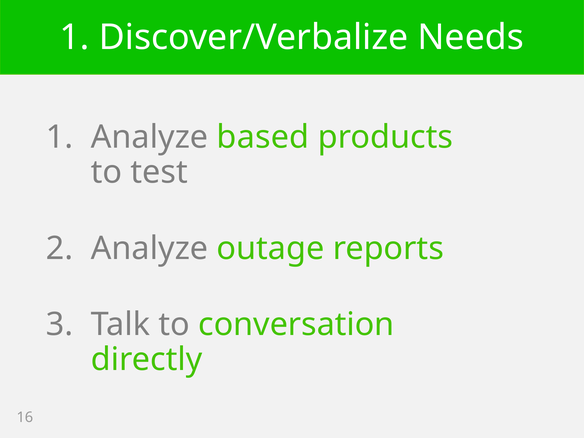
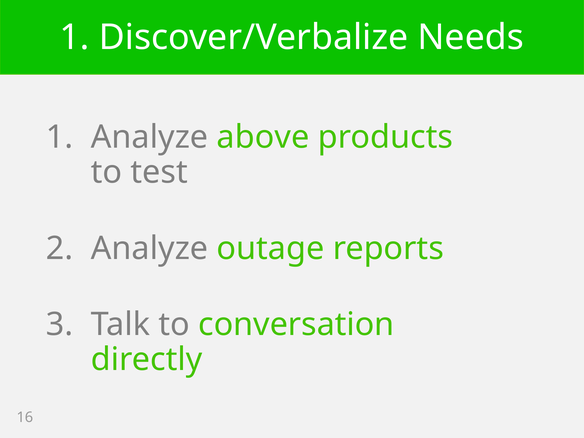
based: based -> above
